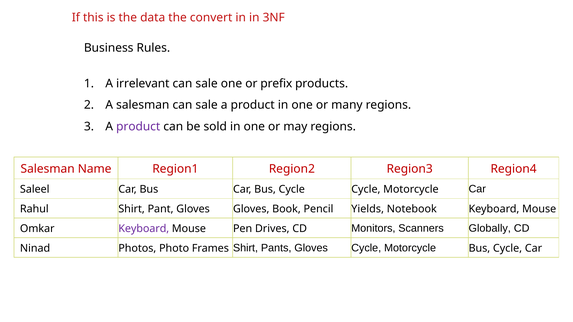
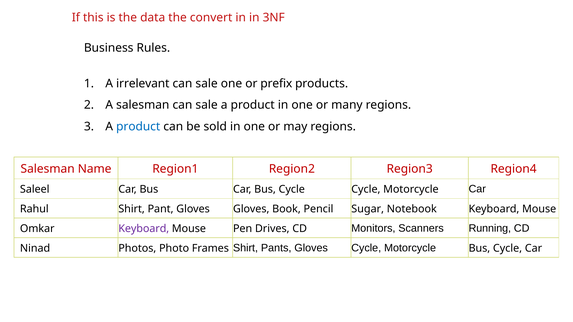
product at (138, 127) colour: purple -> blue
Yields: Yields -> Sugar
Globally: Globally -> Running
